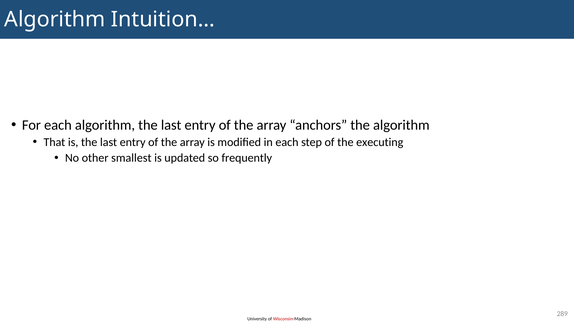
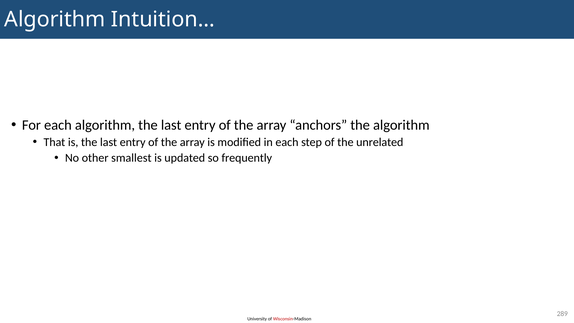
executing: executing -> unrelated
